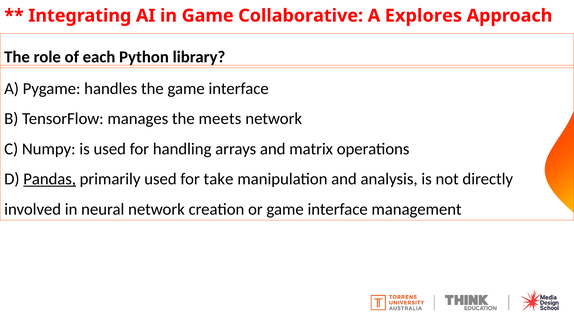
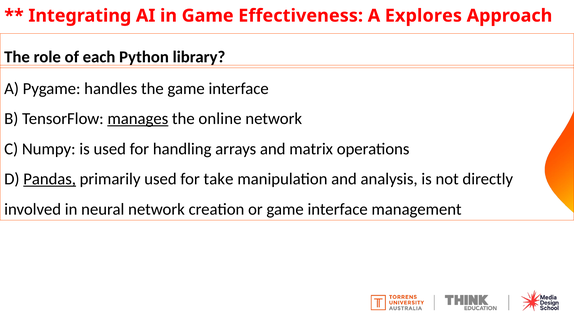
Collaborative: Collaborative -> Effectiveness
manages underline: none -> present
meets: meets -> online
